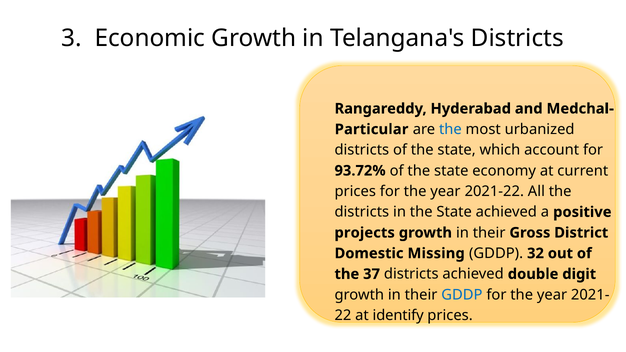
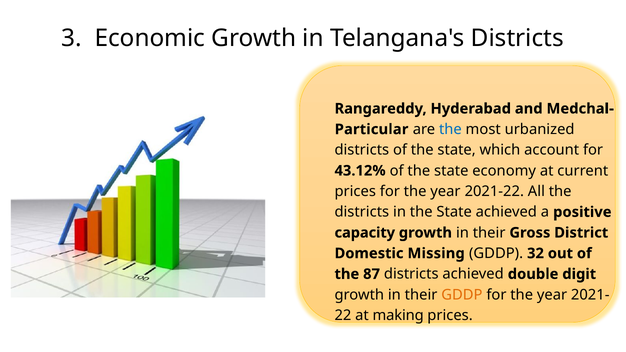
93.72%: 93.72% -> 43.12%
projects: projects -> capacity
37: 37 -> 87
GDDP at (462, 295) colour: blue -> orange
identify: identify -> making
